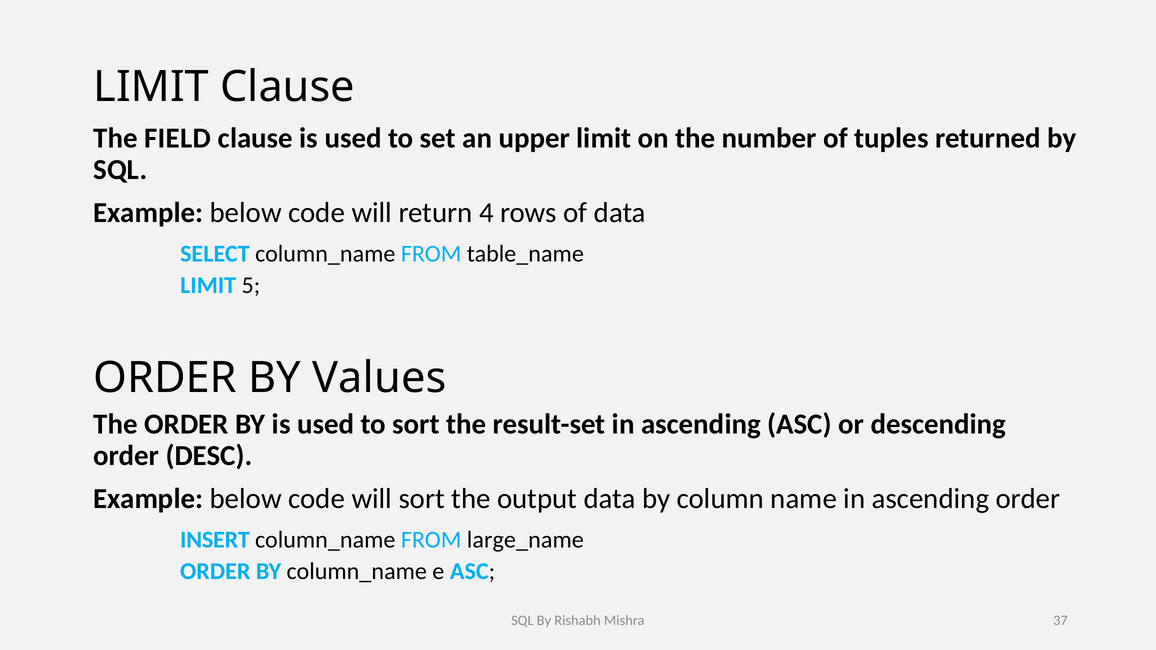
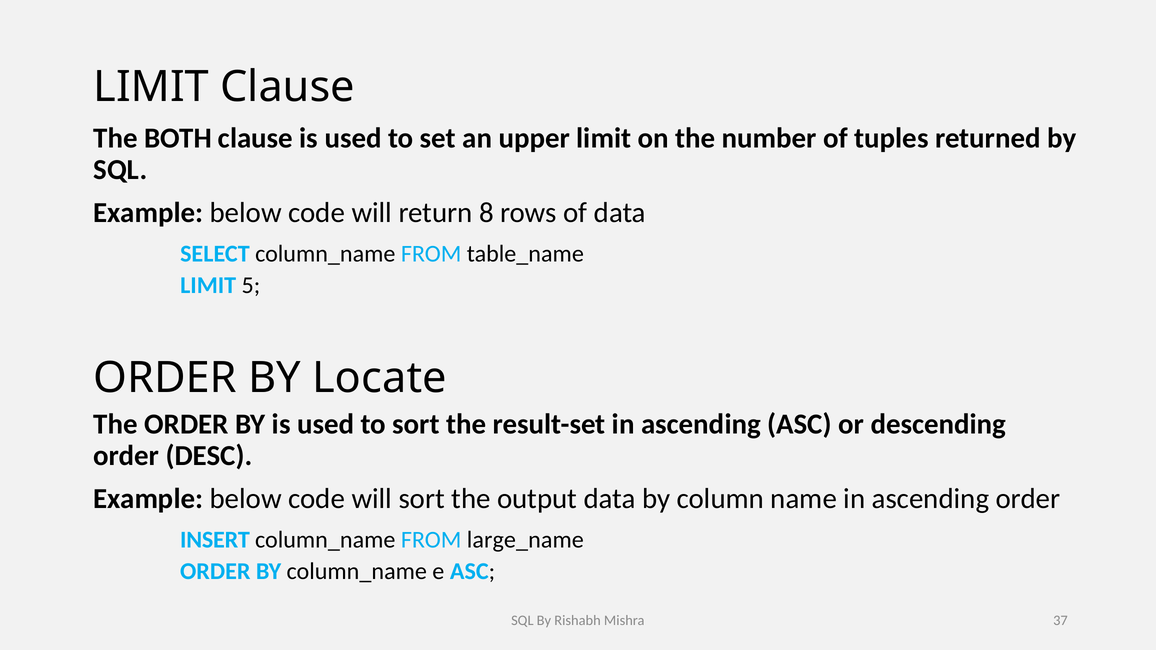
FIELD: FIELD -> BOTH
4: 4 -> 8
Values: Values -> Locate
